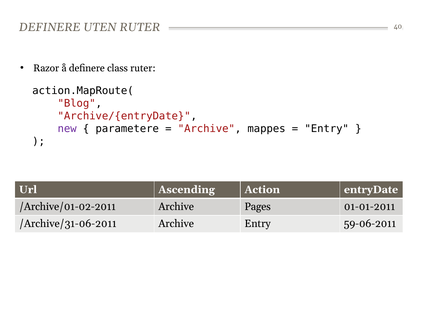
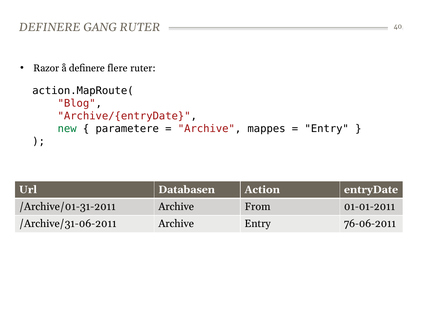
UTEN: UTEN -> GANG
class: class -> flere
new colour: purple -> green
Ascending: Ascending -> Databasen
/Archive/01-02-2011: /Archive/01-02-2011 -> /Archive/01-31-2011
Pages: Pages -> From
59-06-2011: 59-06-2011 -> 76-06-2011
